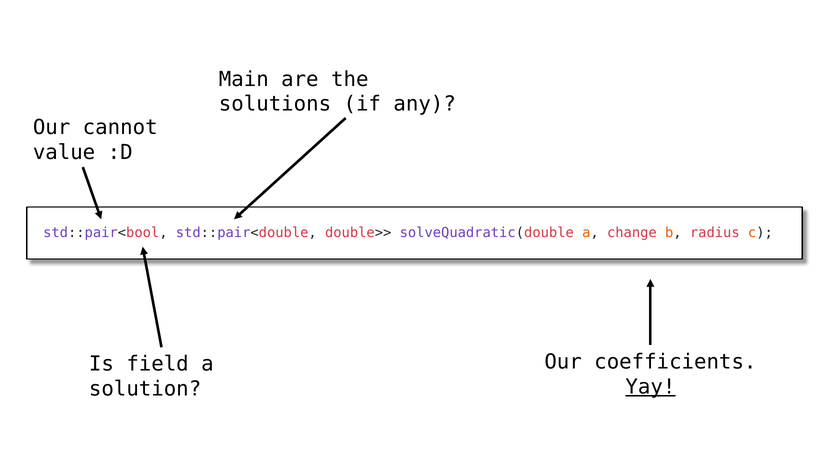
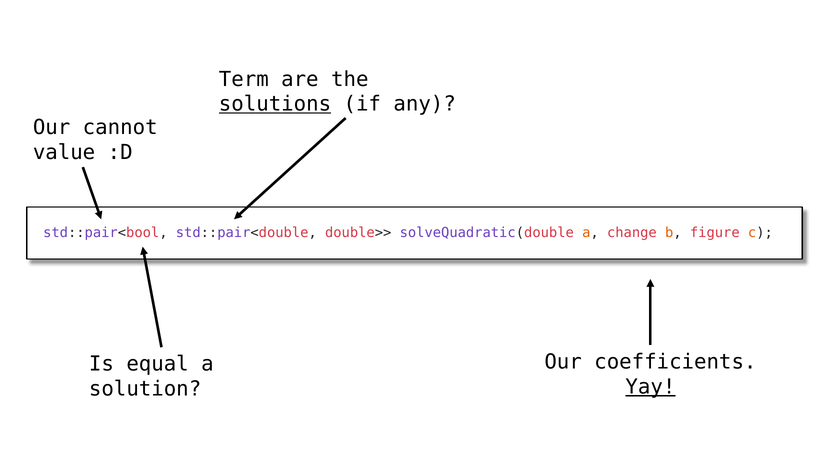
Main: Main -> Term
solutions underline: none -> present
radius: radius -> figure
field: field -> equal
